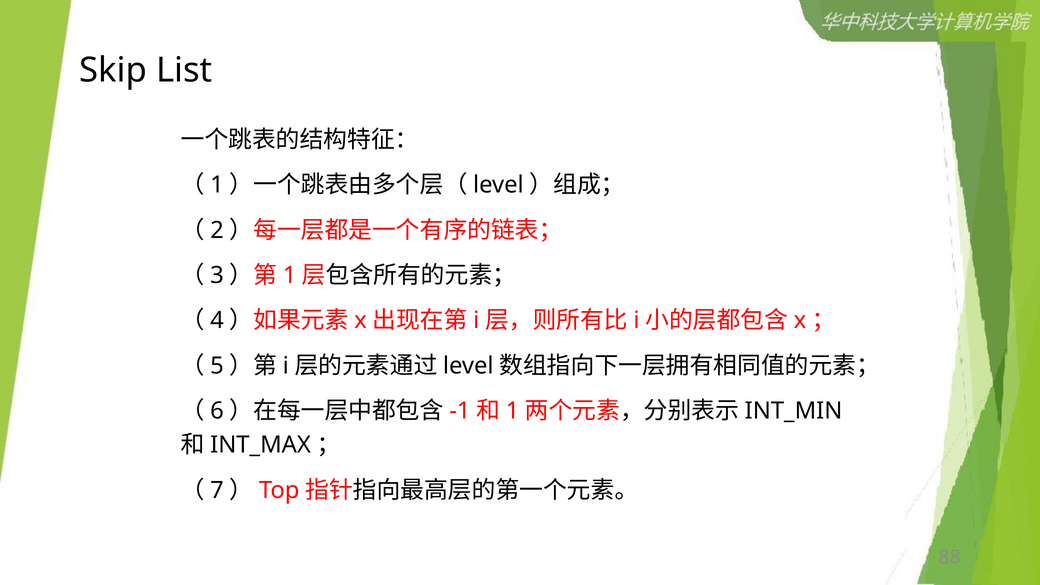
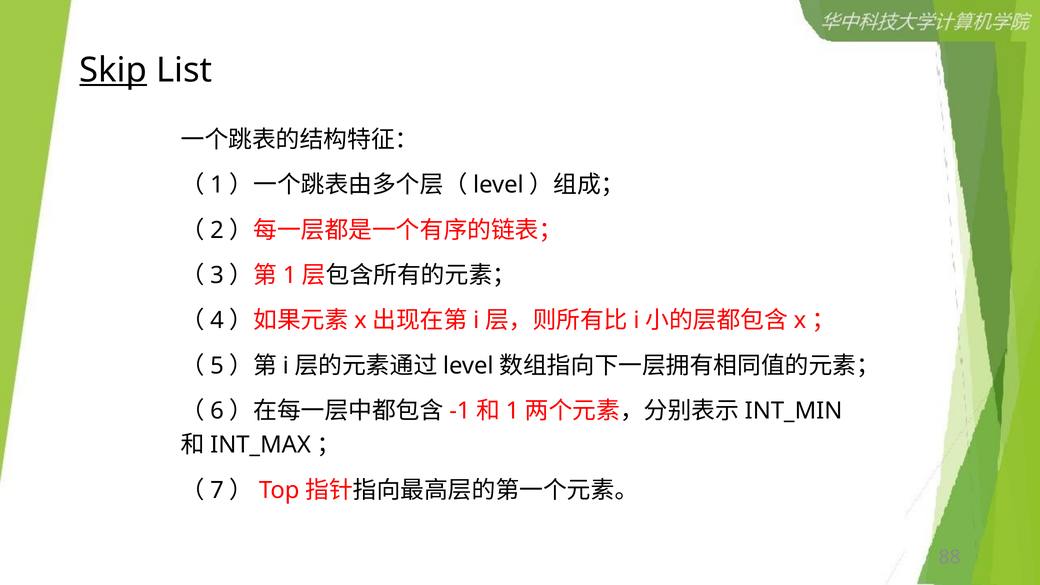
Skip underline: none -> present
